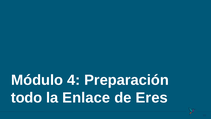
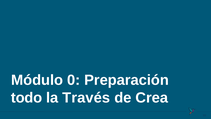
4: 4 -> 0
Enlace: Enlace -> Través
Eres: Eres -> Crea
